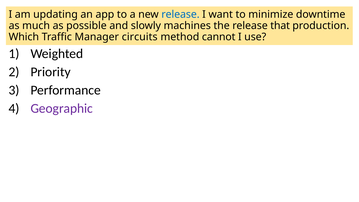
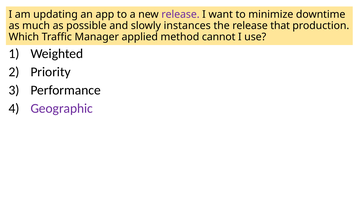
release at (180, 14) colour: blue -> purple
machines: machines -> instances
circuits: circuits -> applied
